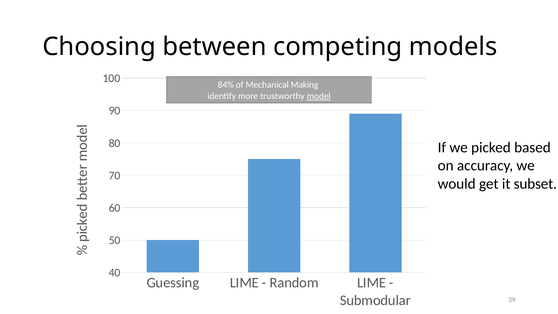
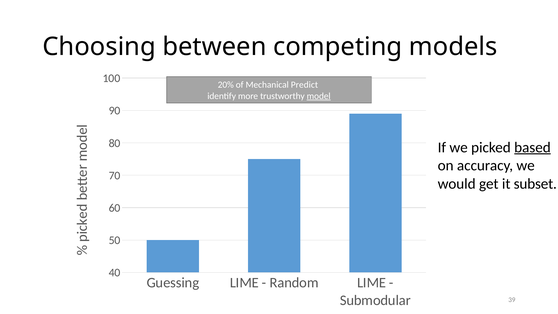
84%: 84% -> 20%
Making: Making -> Predict
based underline: none -> present
